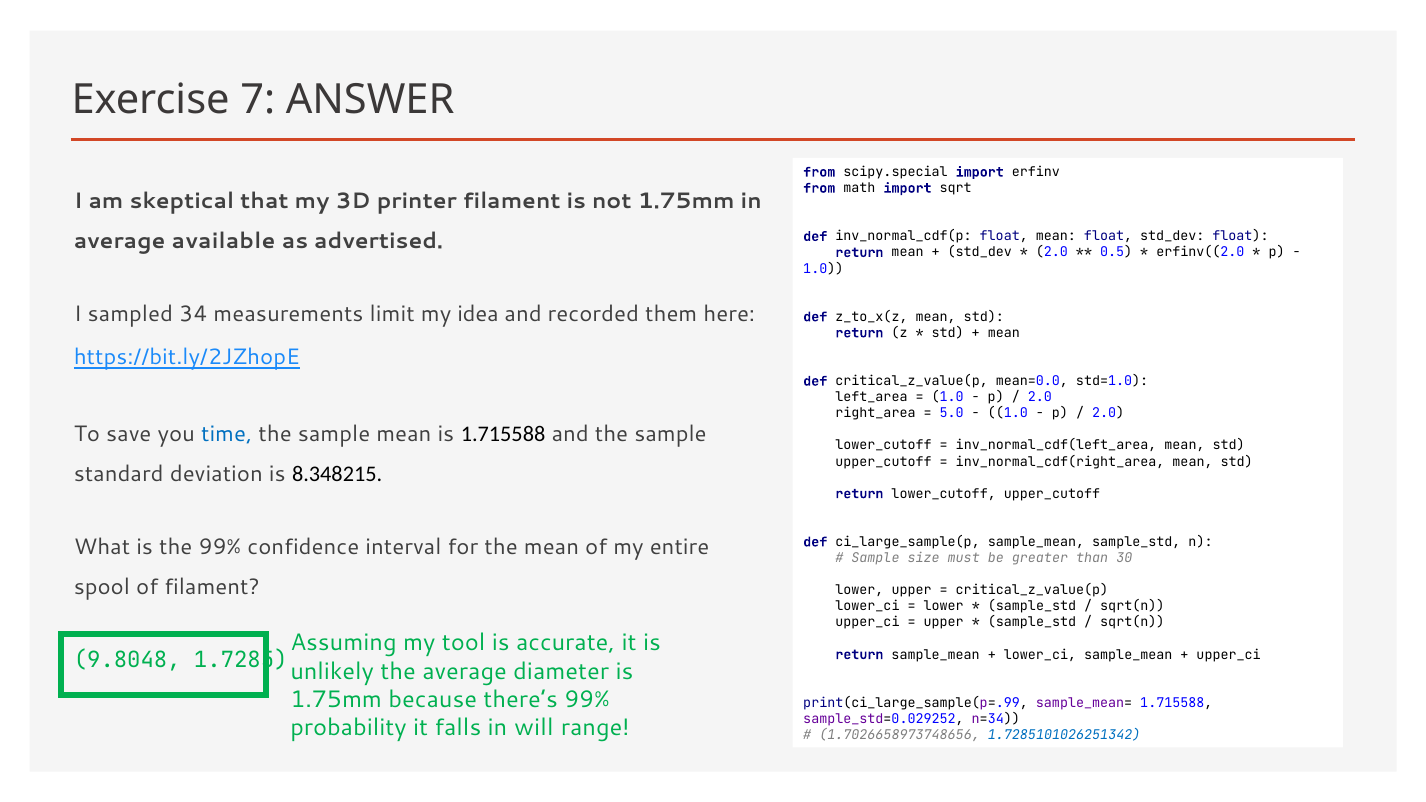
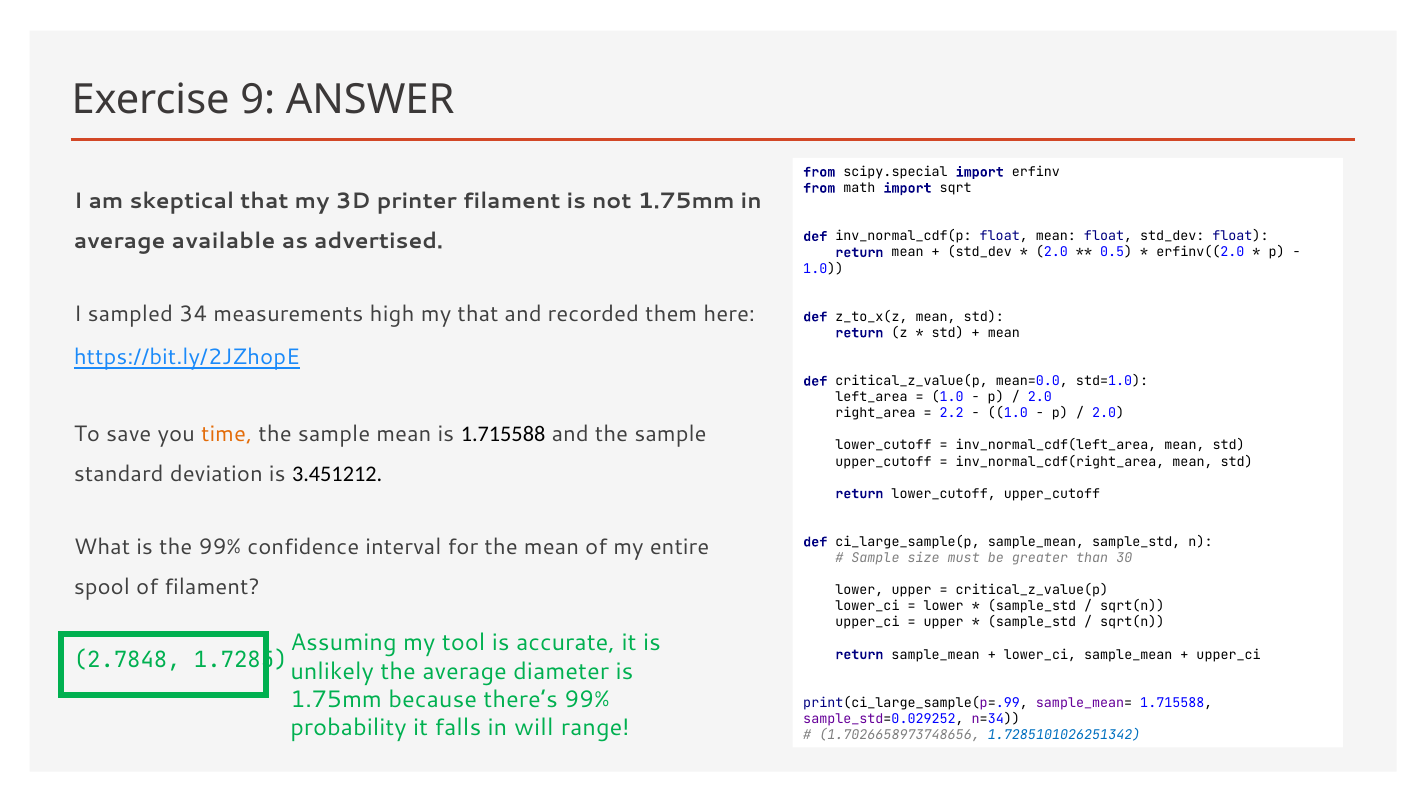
7: 7 -> 9
limit: limit -> high
my idea: idea -> that
5.0: 5.0 -> 2.2
time colour: blue -> orange
8.348215: 8.348215 -> 3.451212
9.8048: 9.8048 -> 2.7848
